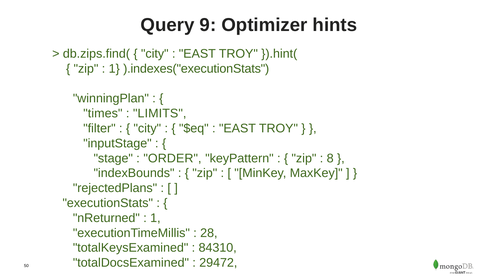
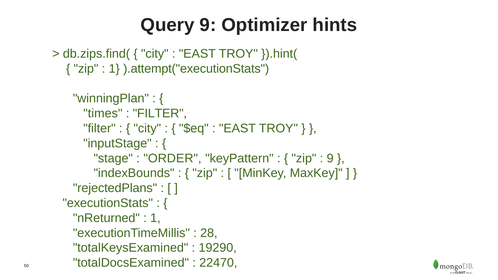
).indexes("executionStats: ).indexes("executionStats -> ).attempt("executionStats
LIMITS at (160, 113): LIMITS -> FILTER
8 at (330, 158): 8 -> 9
84310: 84310 -> 19290
29472: 29472 -> 22470
